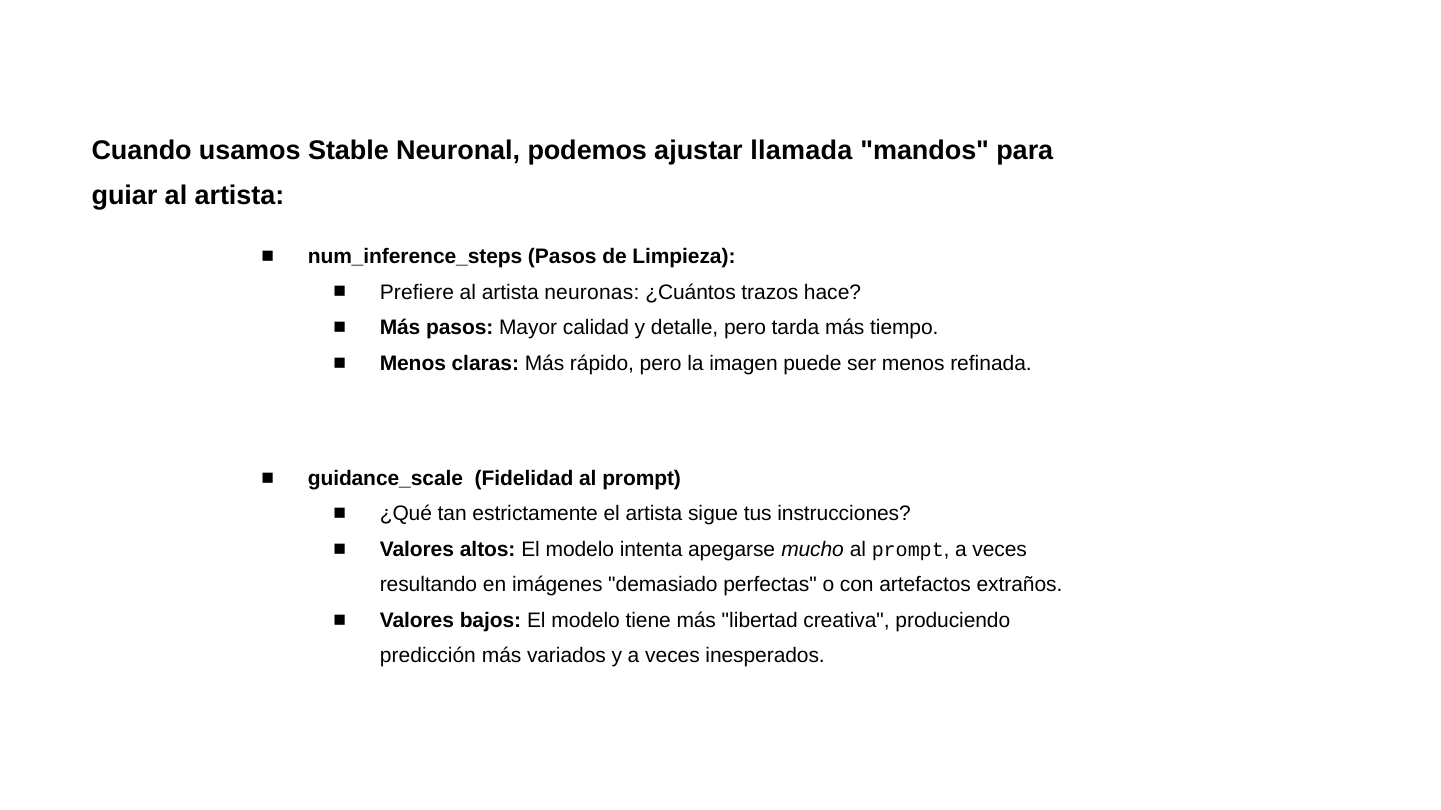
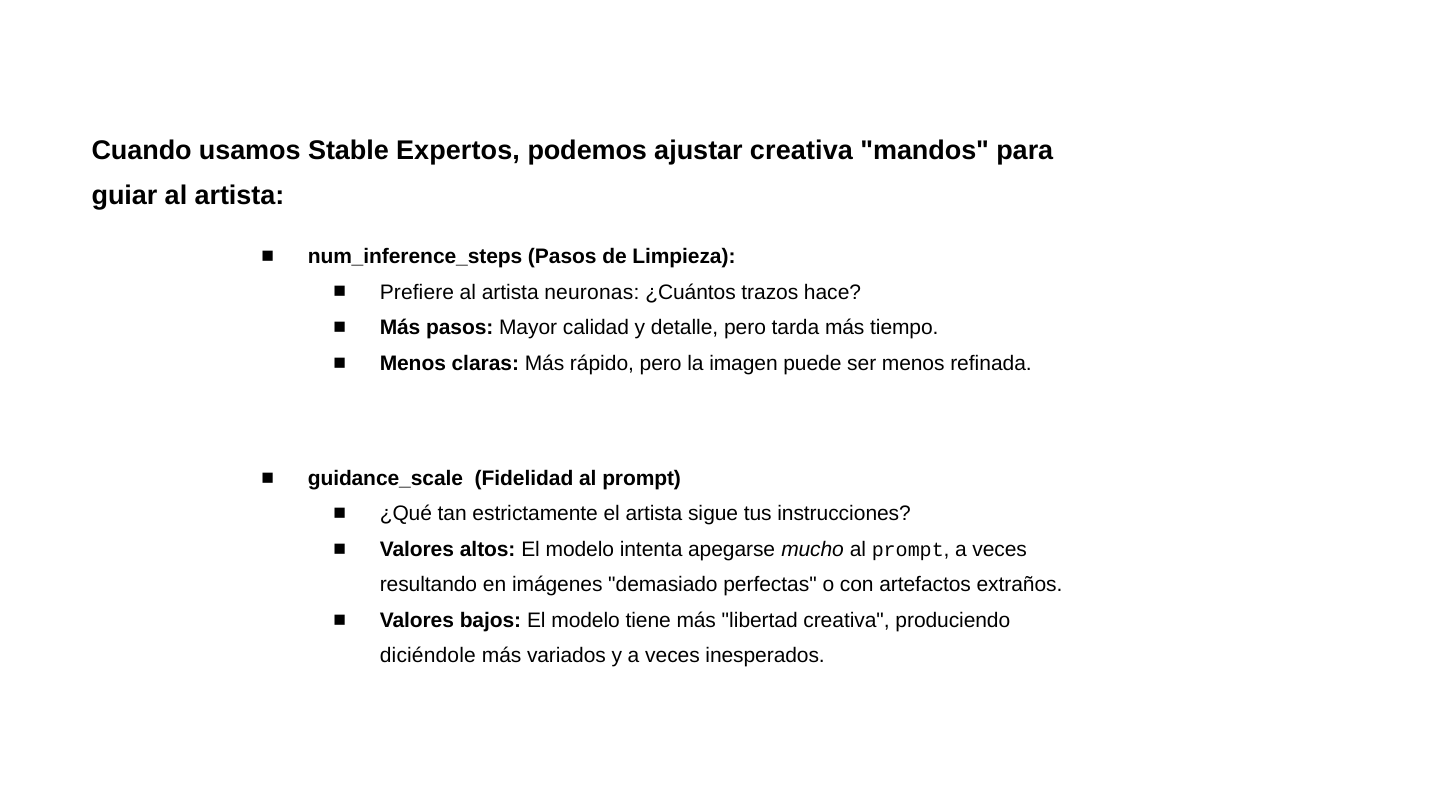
Neuronal: Neuronal -> Expertos
ajustar llamada: llamada -> creativa
predicción: predicción -> diciéndole
